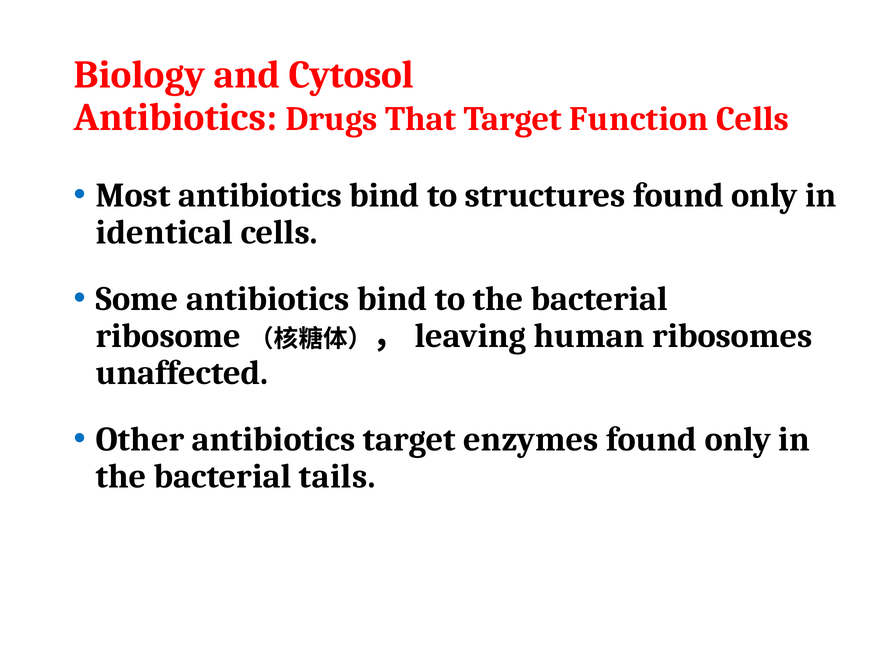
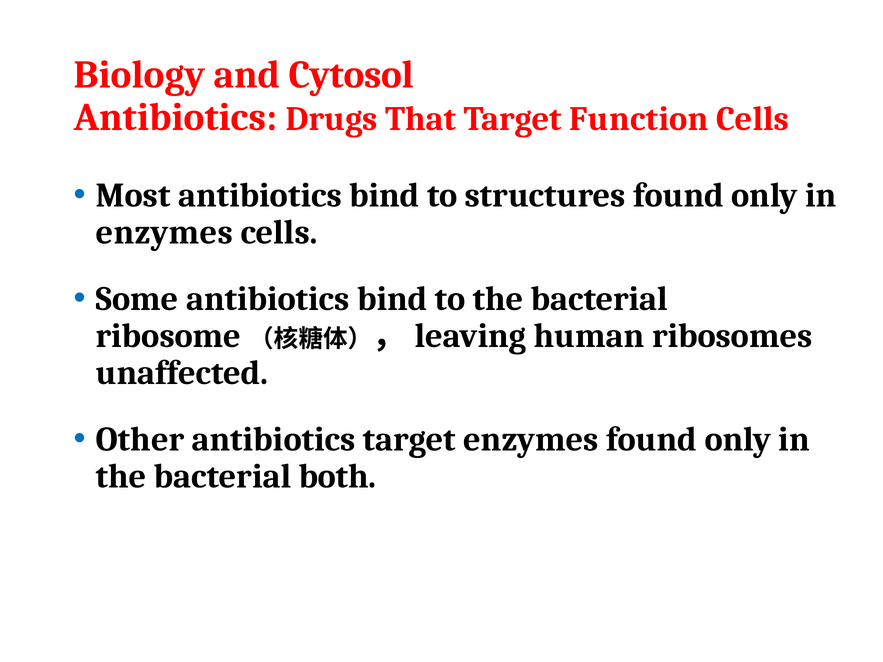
identical at (164, 232): identical -> enzymes
tails: tails -> both
